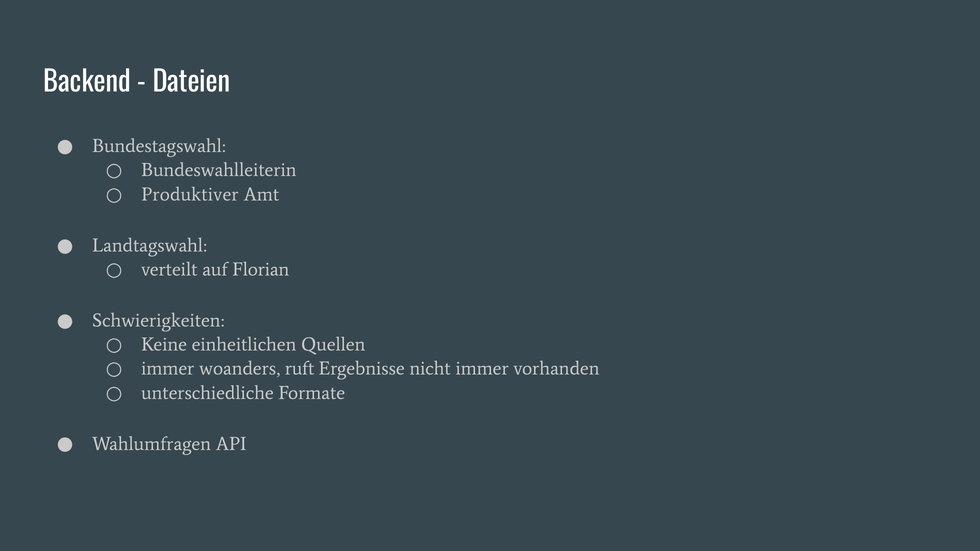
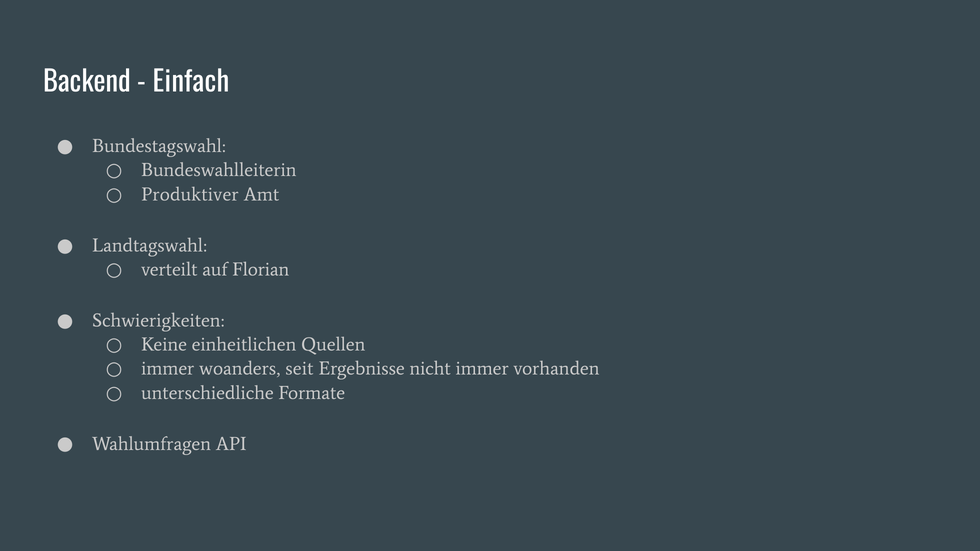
Dateien: Dateien -> Einfach
ruft: ruft -> seit
